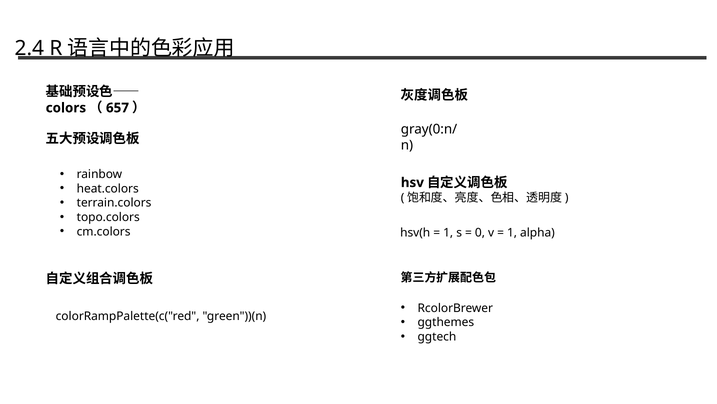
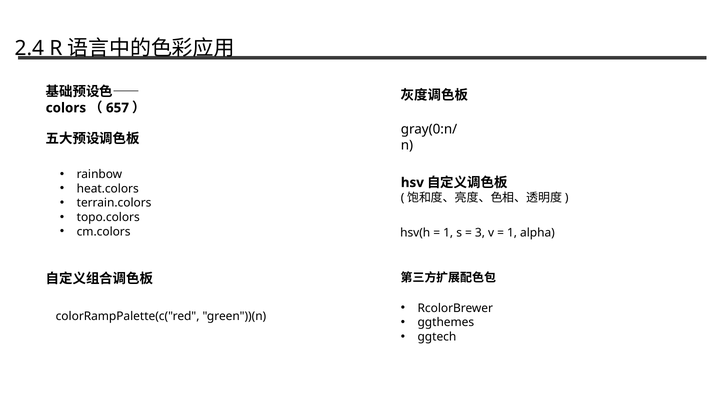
0: 0 -> 3
